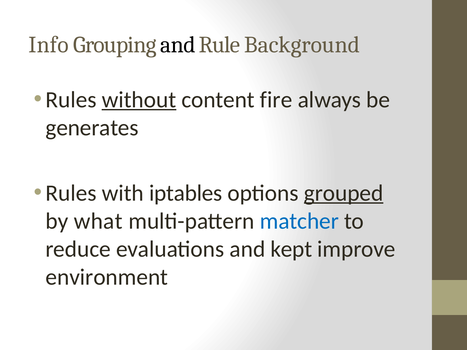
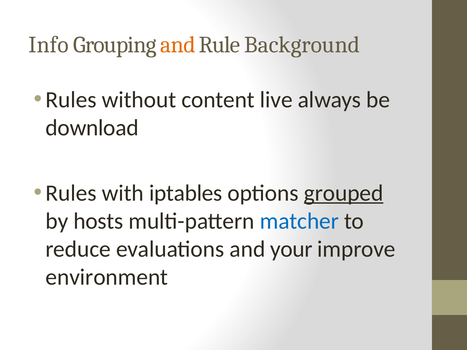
and at (178, 45) colour: black -> orange
without underline: present -> none
fire: fire -> live
generates: generates -> download
what: what -> hosts
kept: kept -> your
